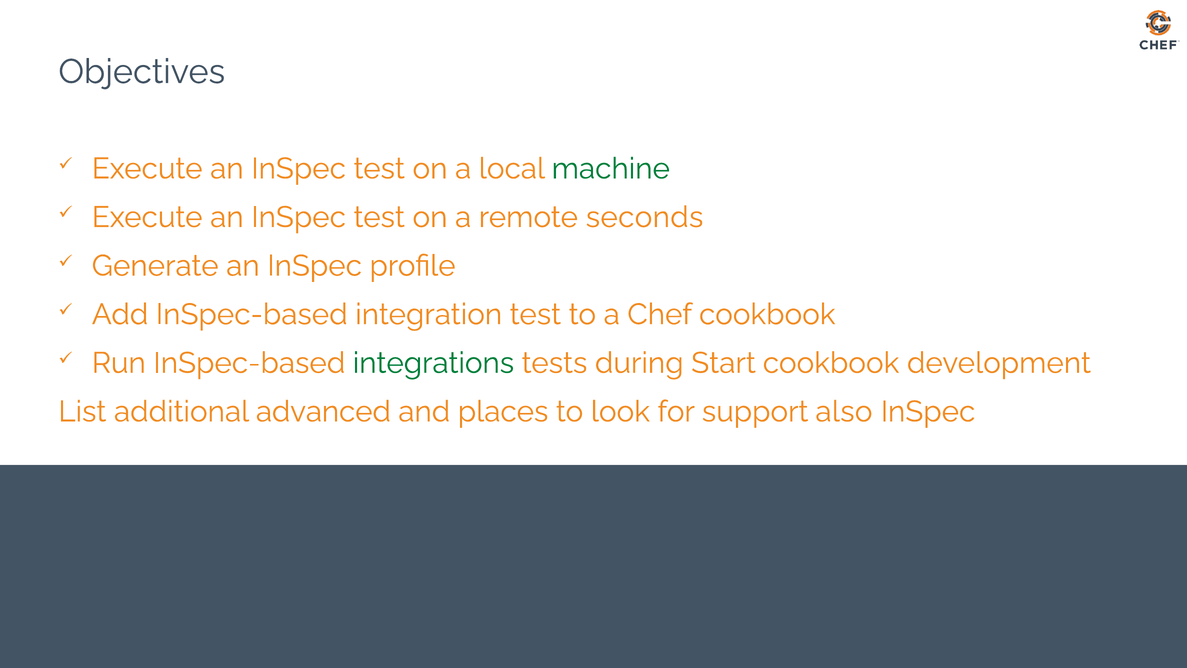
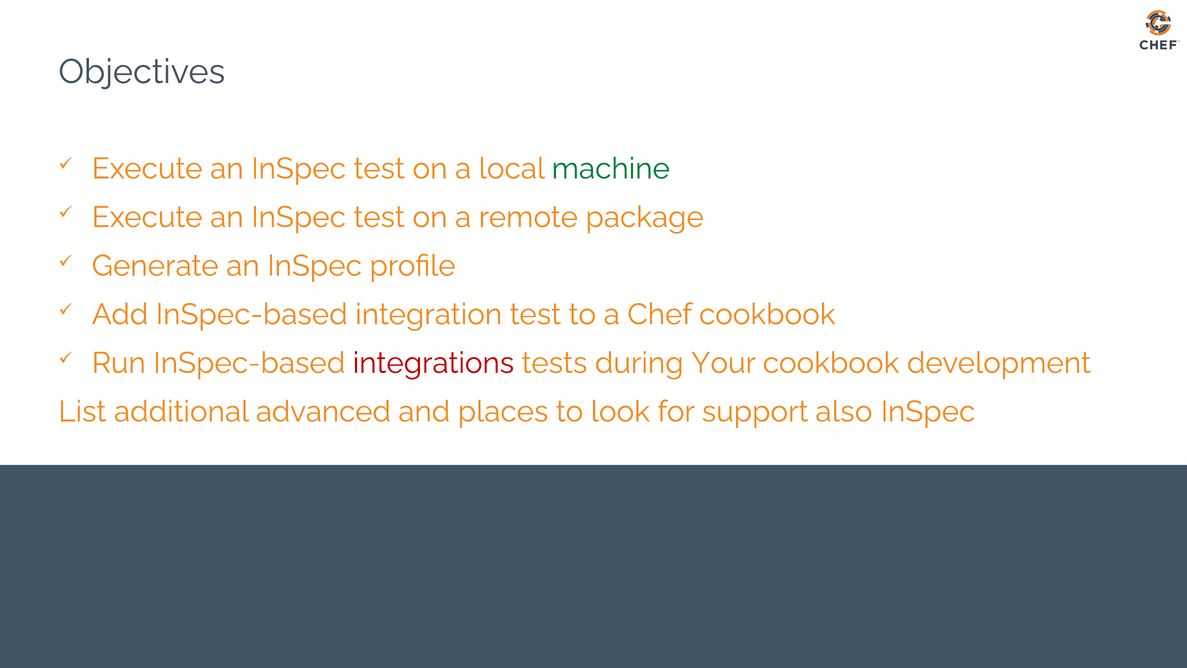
seconds: seconds -> package
integrations colour: green -> red
Start: Start -> Your
